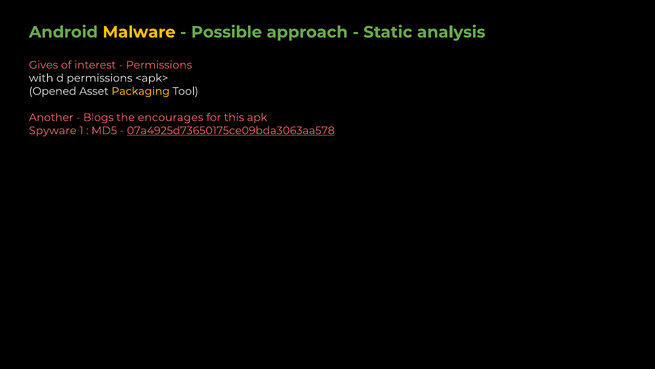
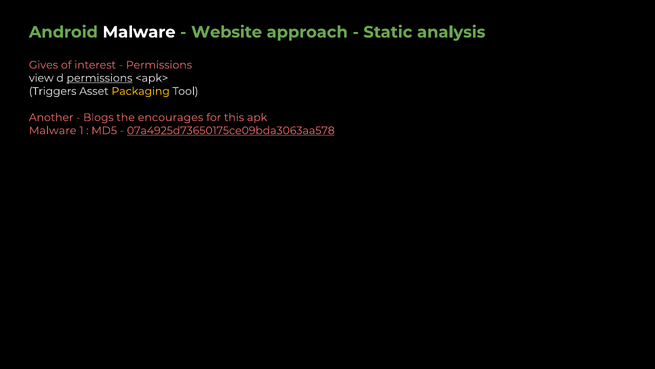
Malware at (139, 32) colour: yellow -> white
Possible: Possible -> Website
with: with -> view
permissions at (100, 78) underline: none -> present
Opened: Opened -> Triggers
Spyware at (53, 130): Spyware -> Malware
